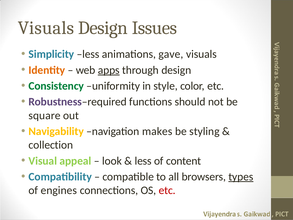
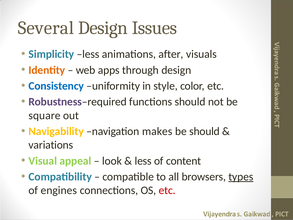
Visuals at (46, 28): Visuals -> Several
gave: gave -> after
apps underline: present -> none
Consistency colour: green -> blue
be styling: styling -> should
collection: collection -> variations
